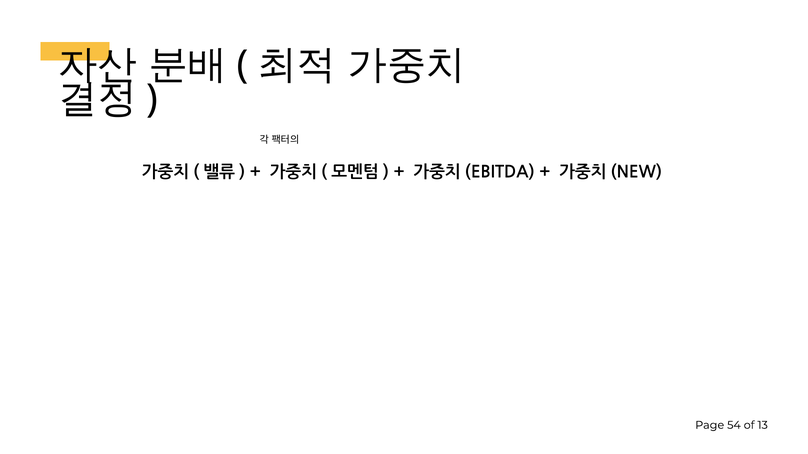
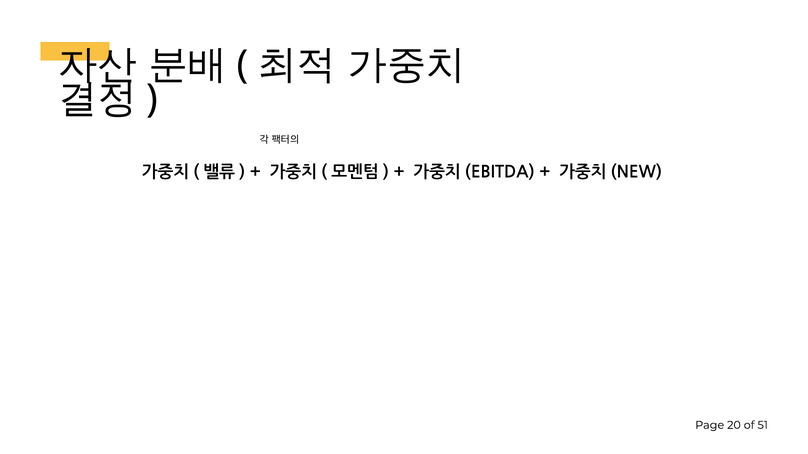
54: 54 -> 20
13: 13 -> 51
